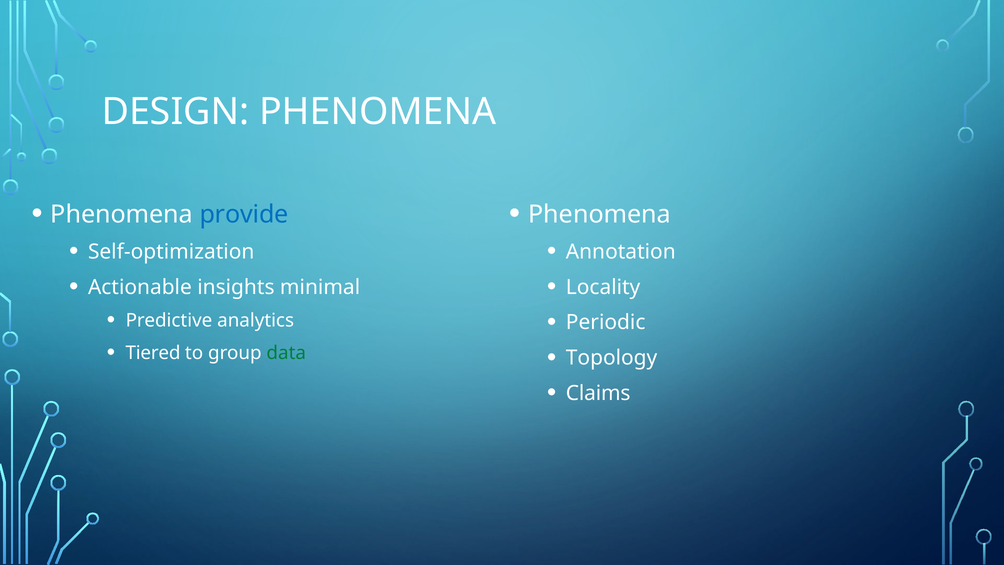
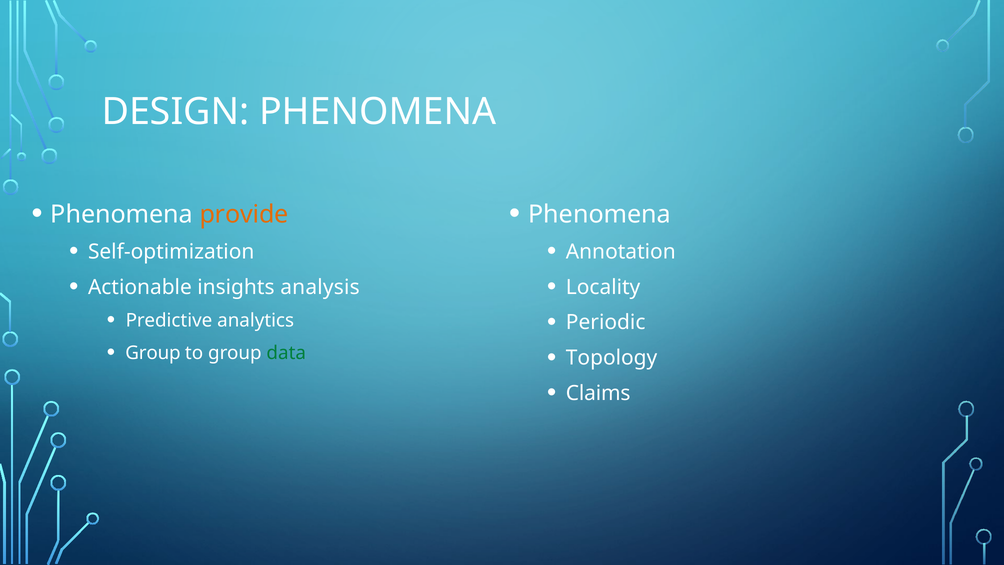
provide colour: blue -> orange
minimal: minimal -> analysis
Tiered at (153, 353): Tiered -> Group
